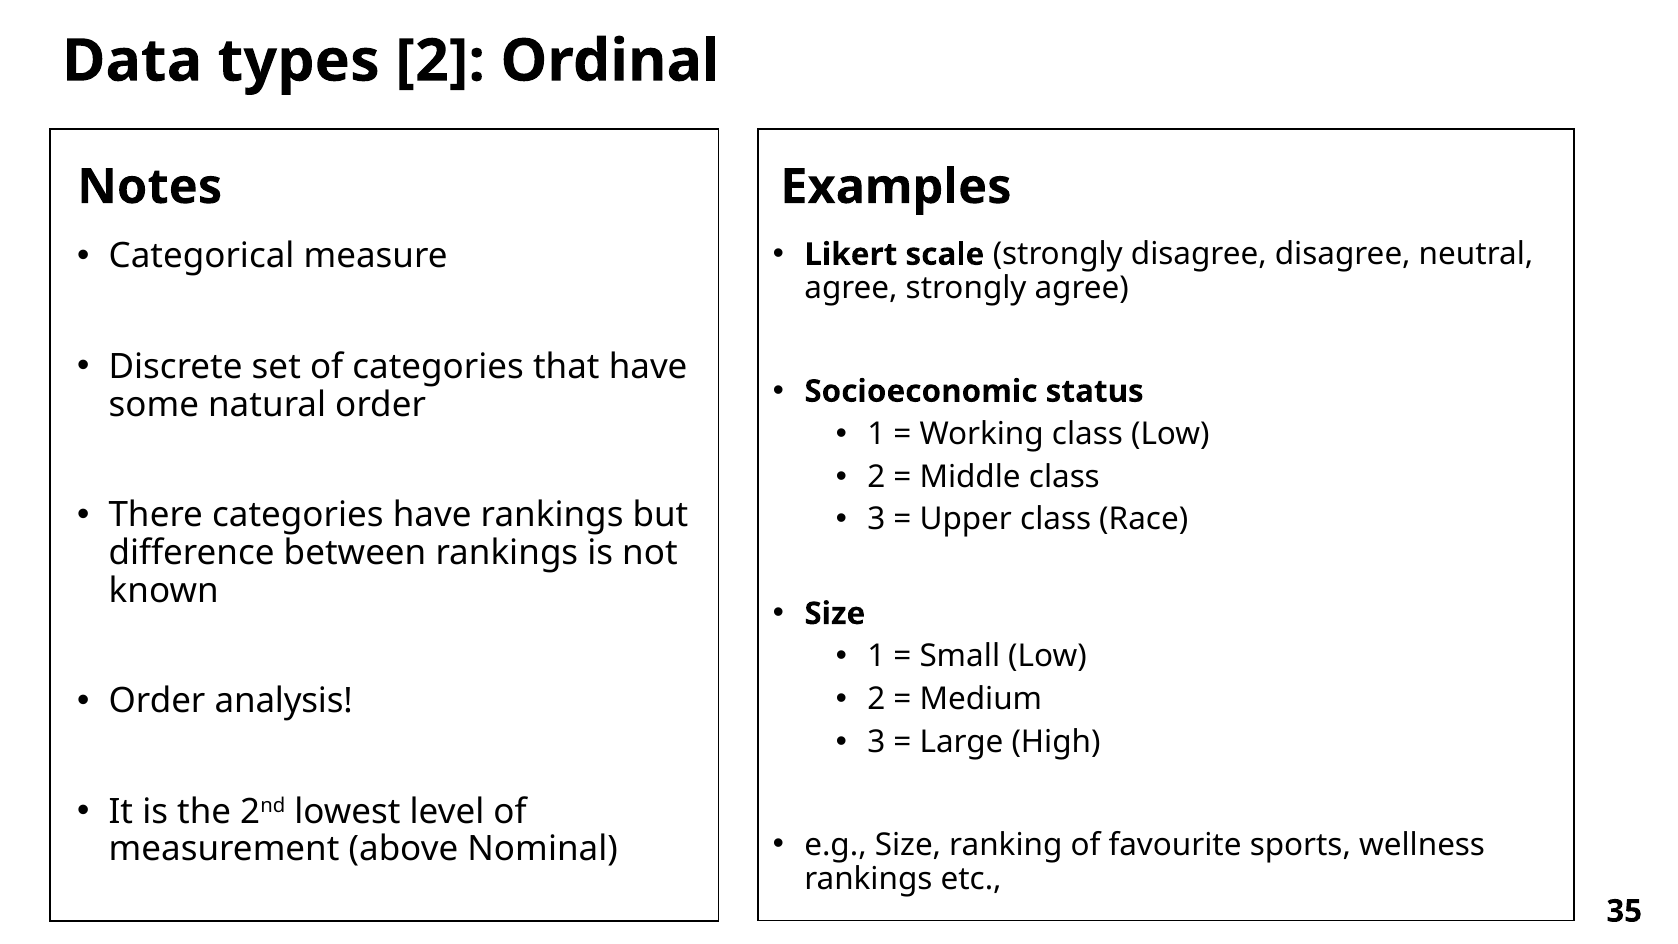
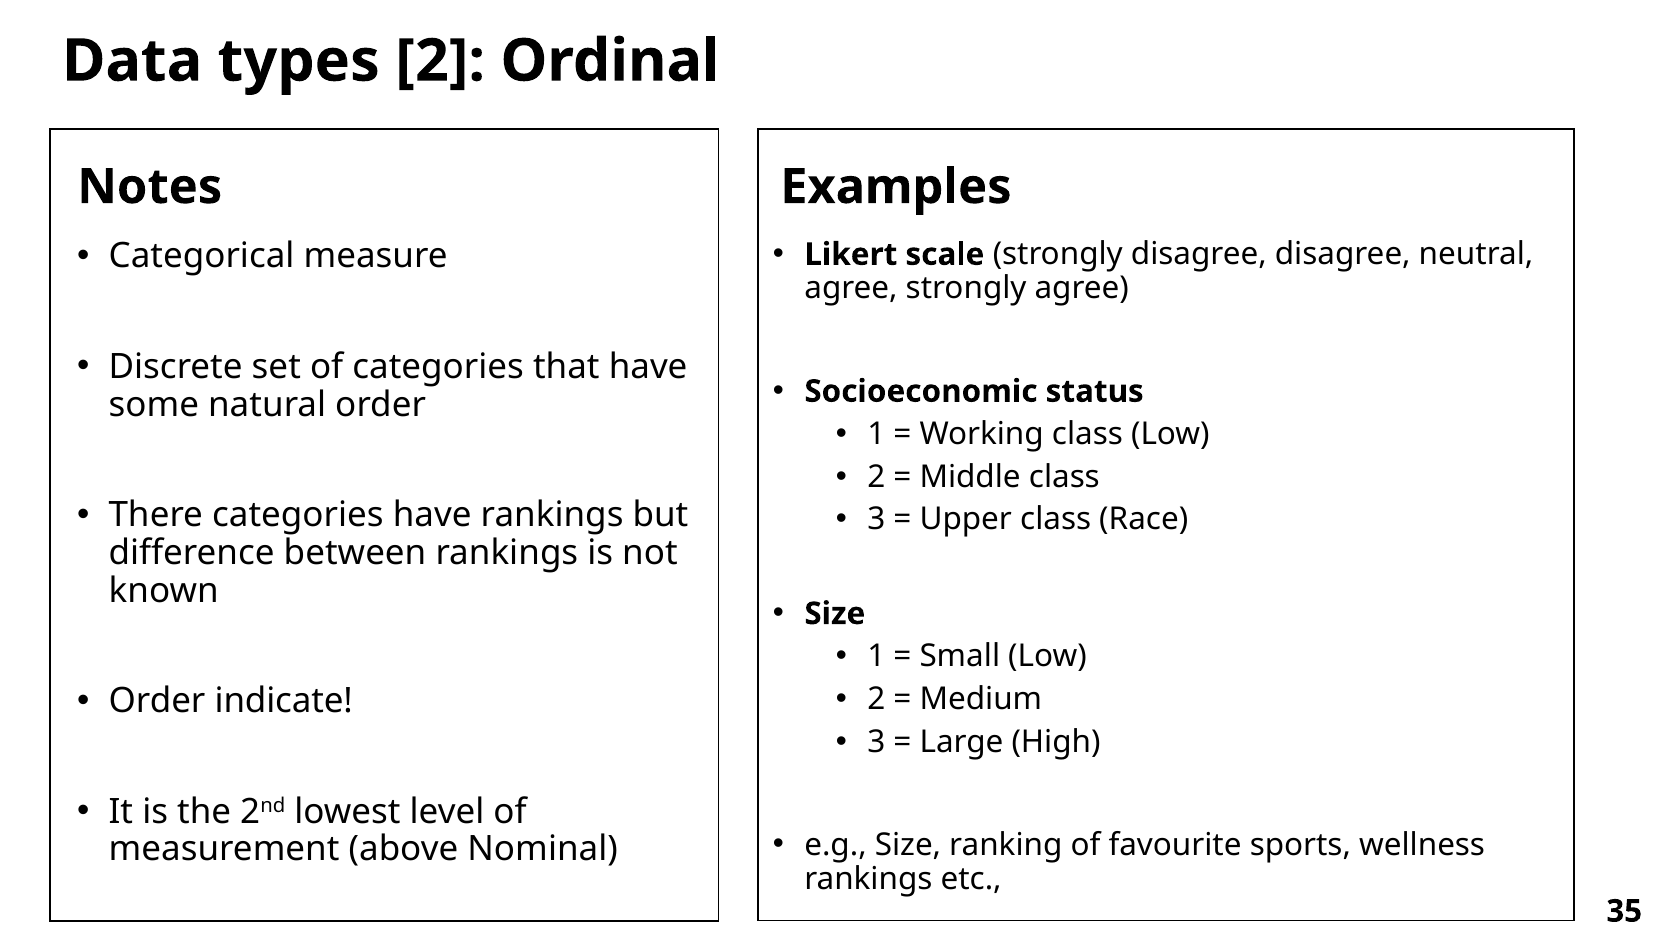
analysis: analysis -> indicate
